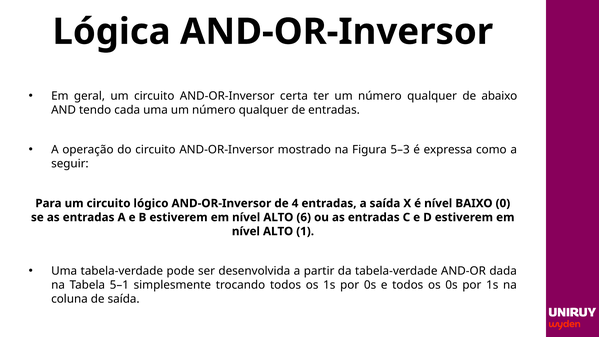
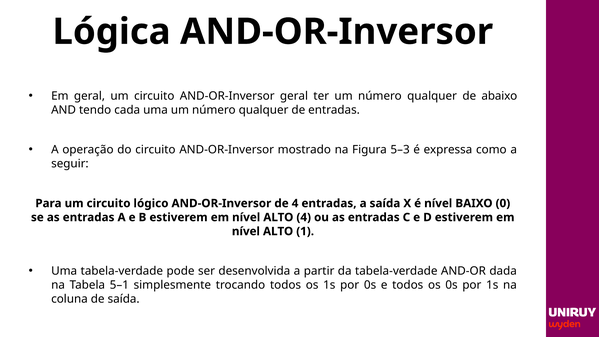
AND-OR-Inversor certa: certa -> geral
ALTO 6: 6 -> 4
